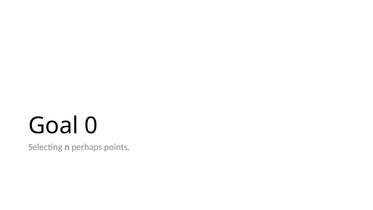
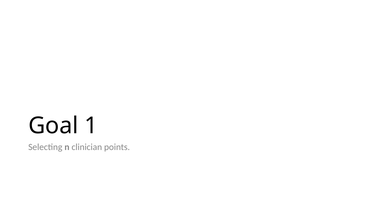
0: 0 -> 1
perhaps: perhaps -> clinician
